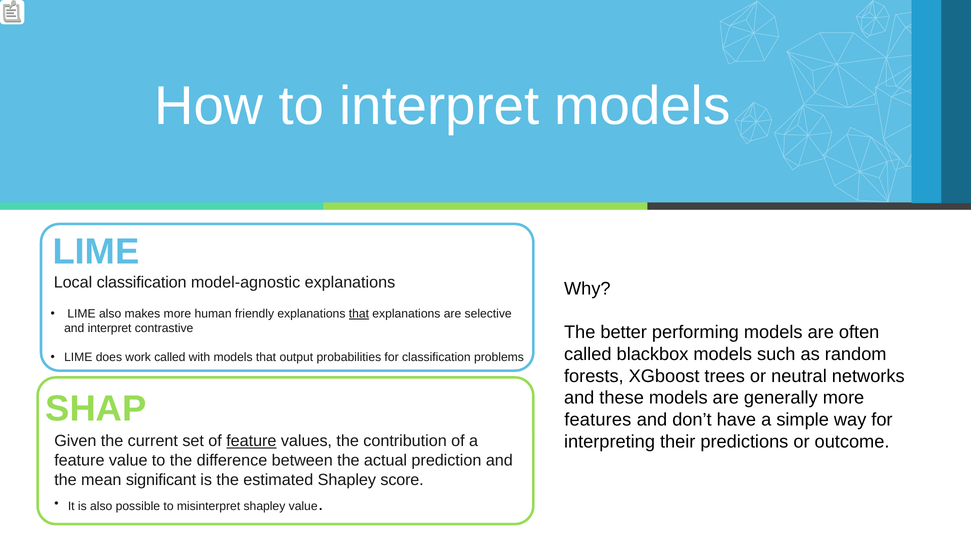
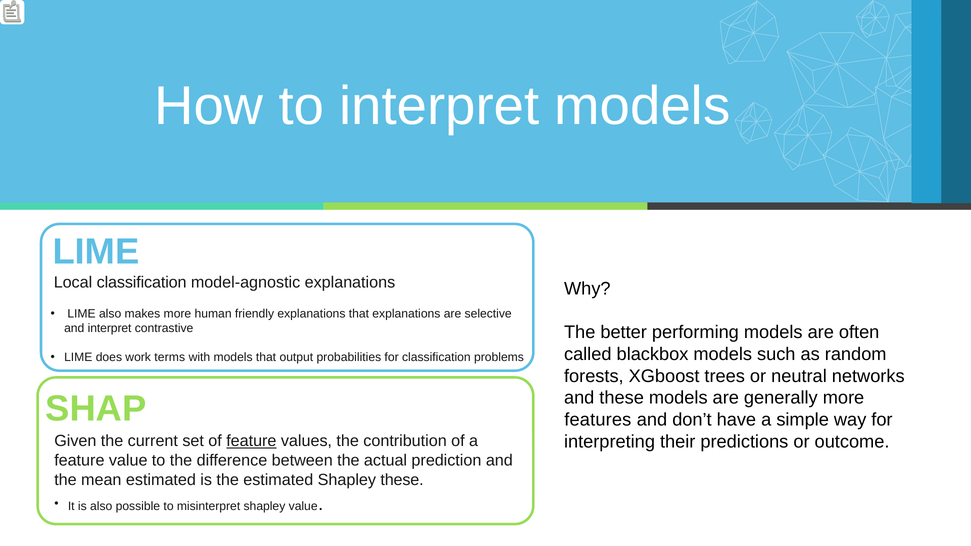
that at (359, 314) underline: present -> none
work called: called -> terms
mean significant: significant -> estimated
Shapley score: score -> these
